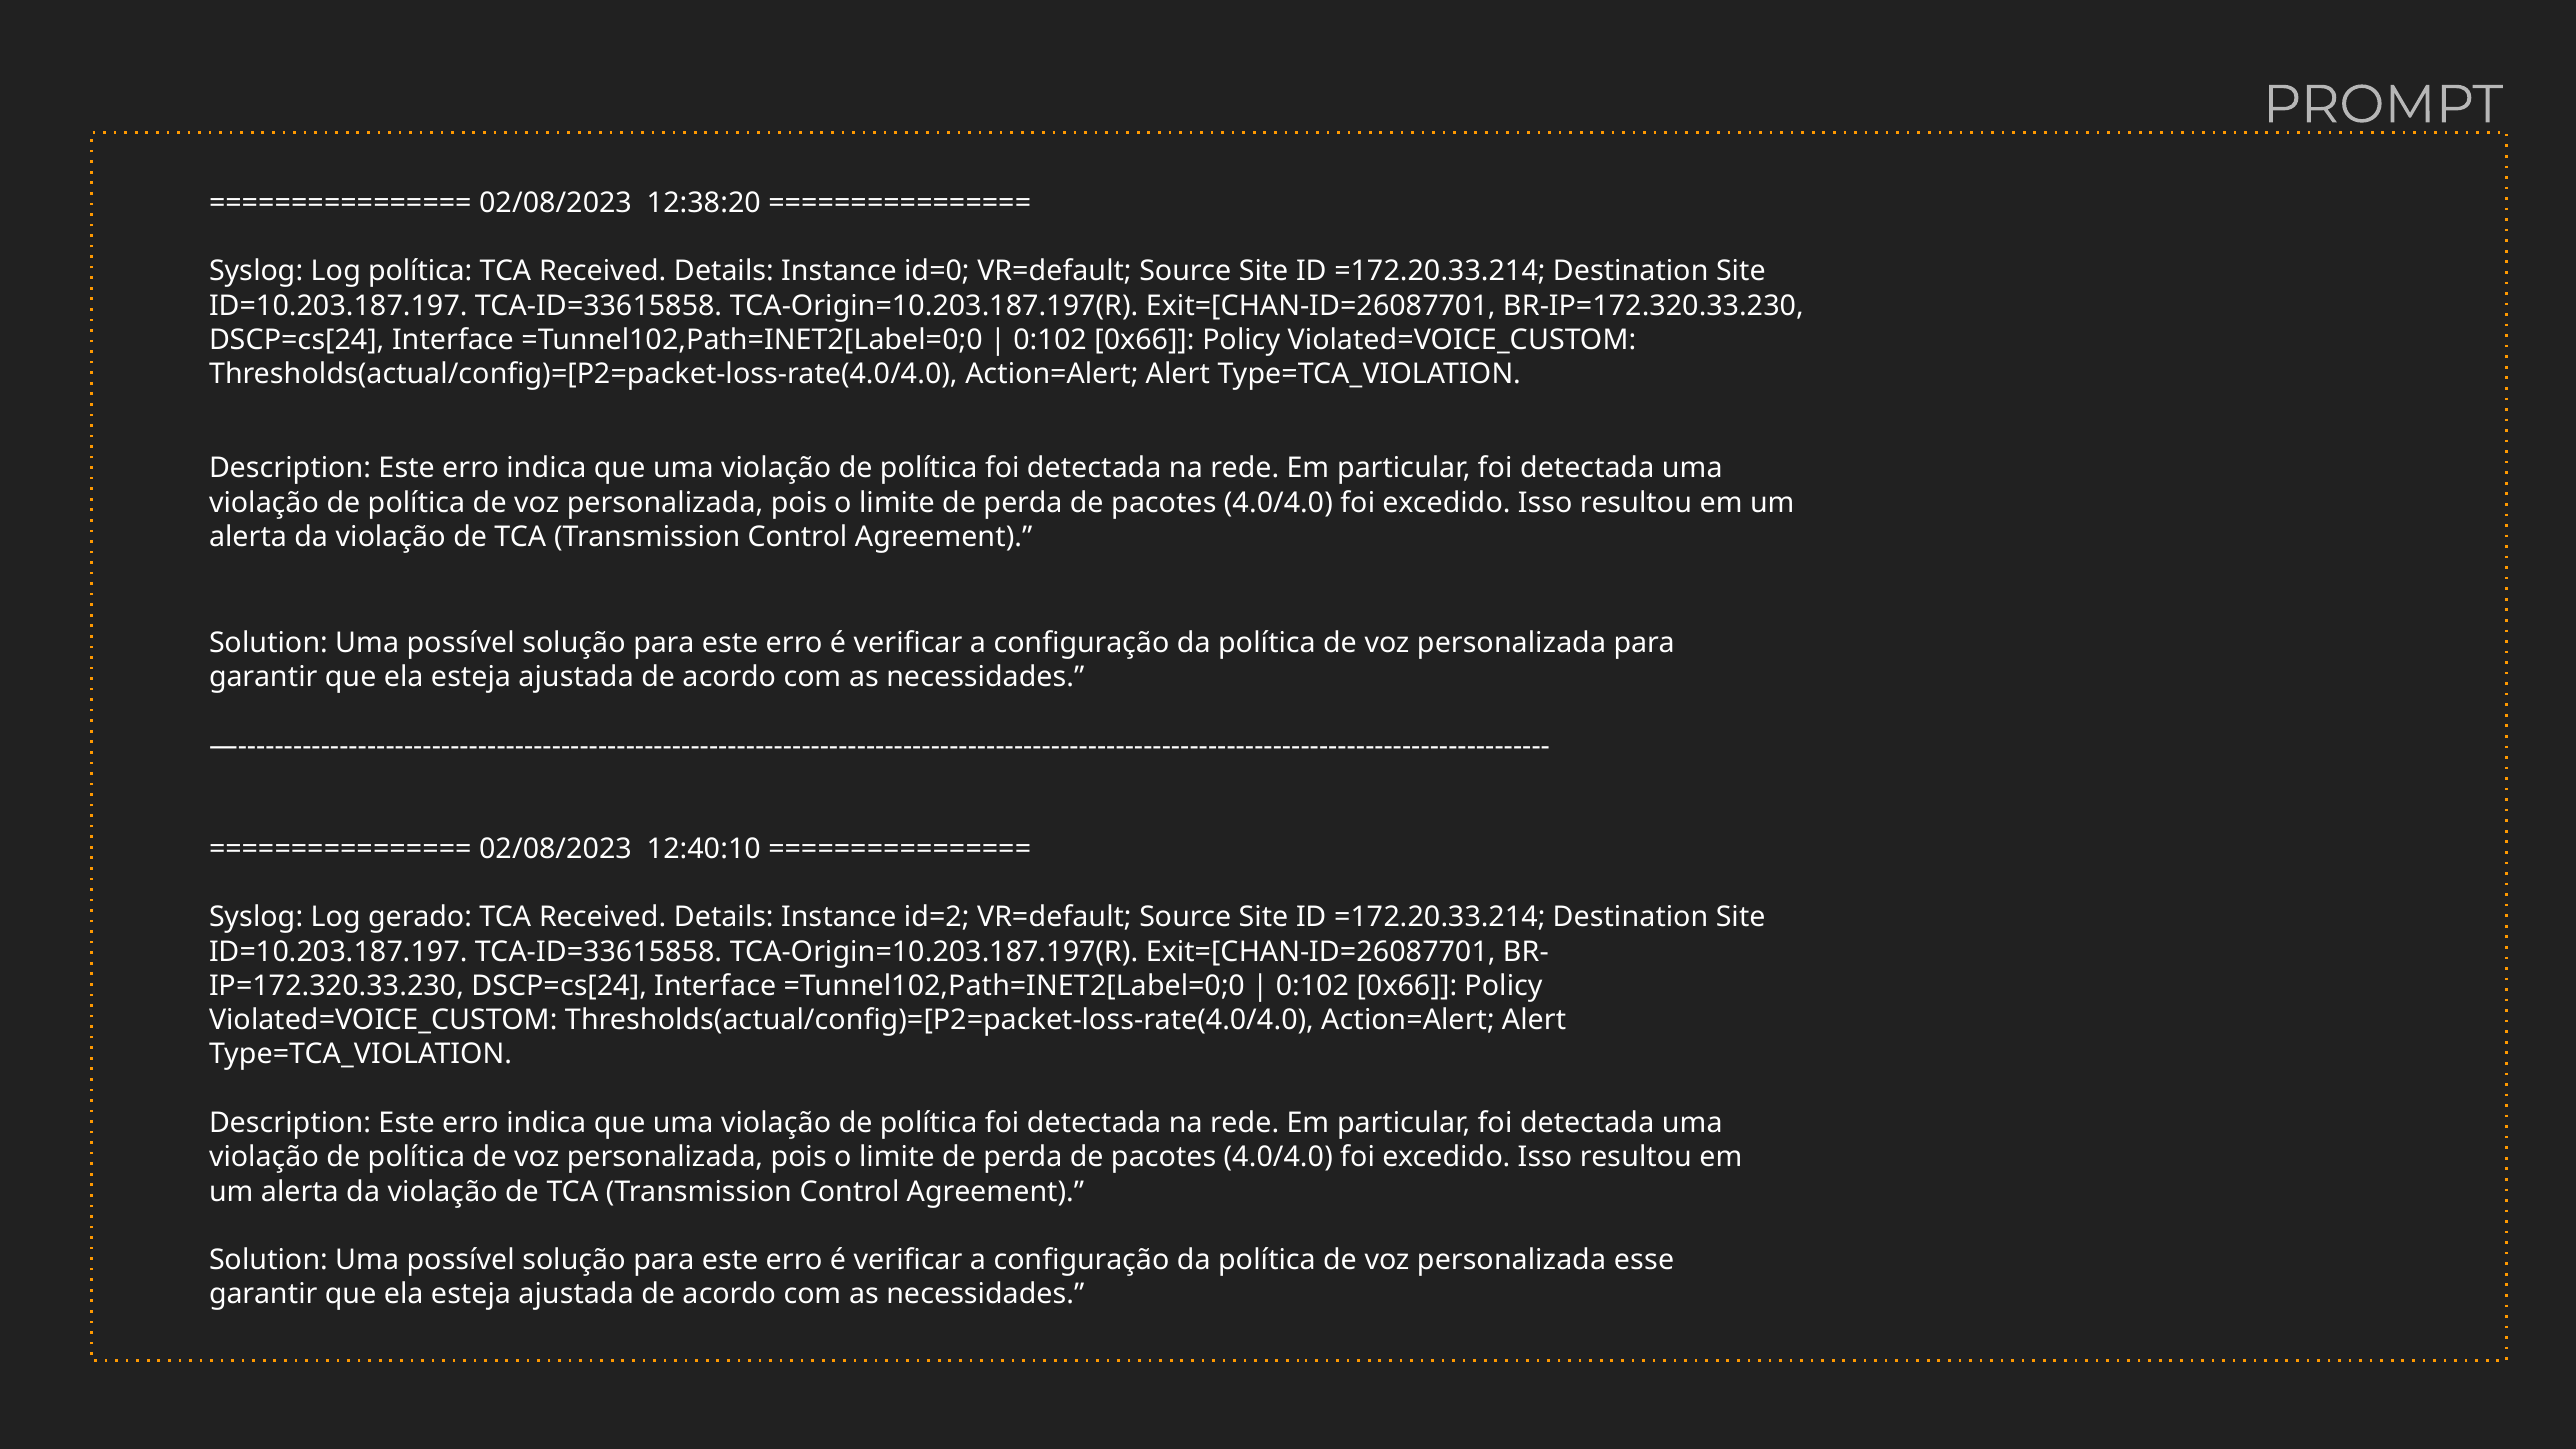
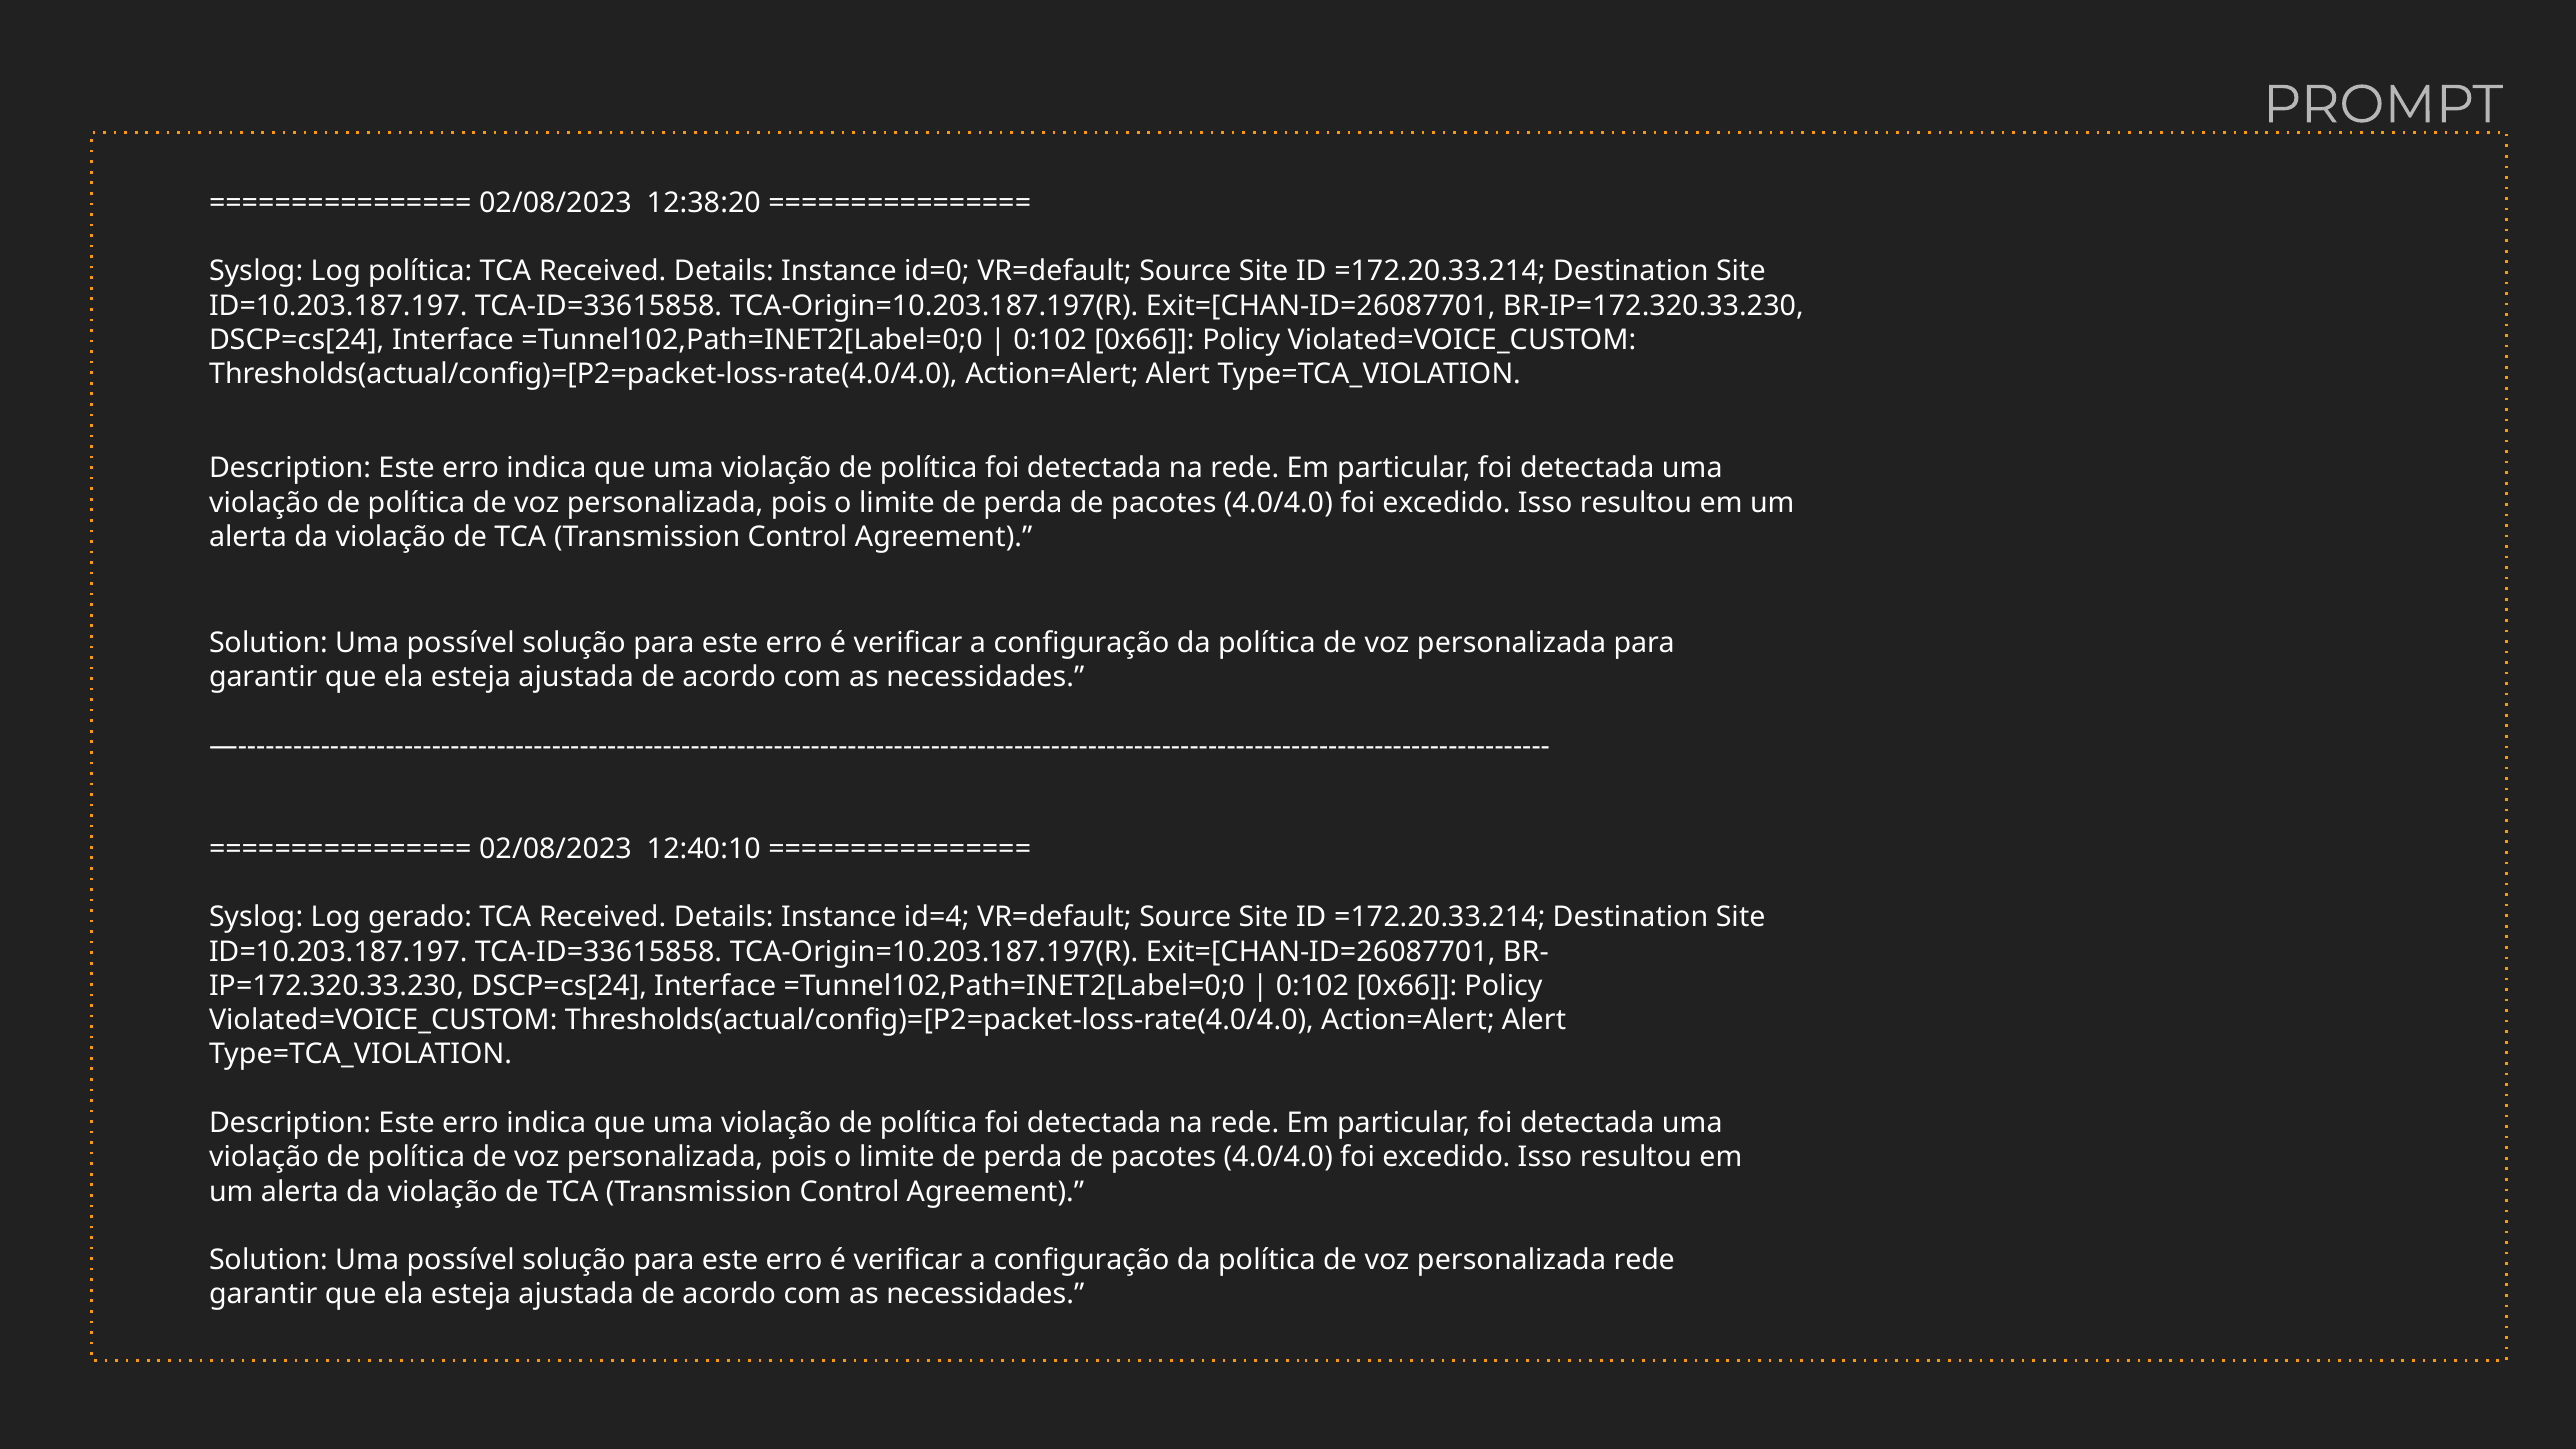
id=2: id=2 -> id=4
personalizada esse: esse -> rede
